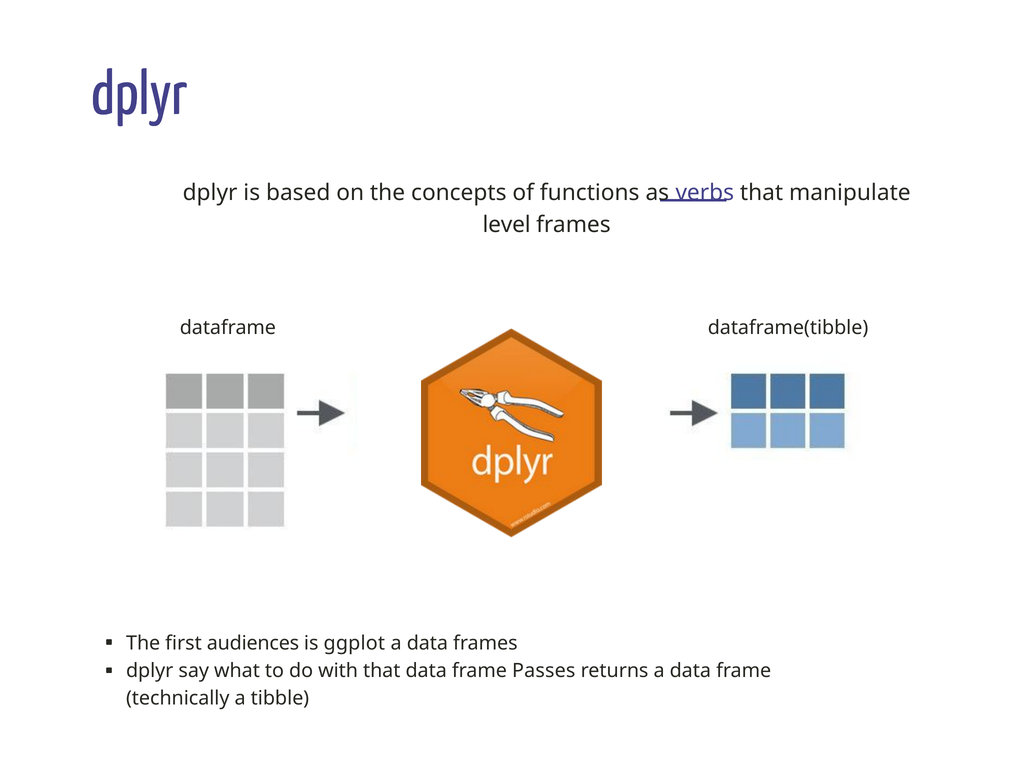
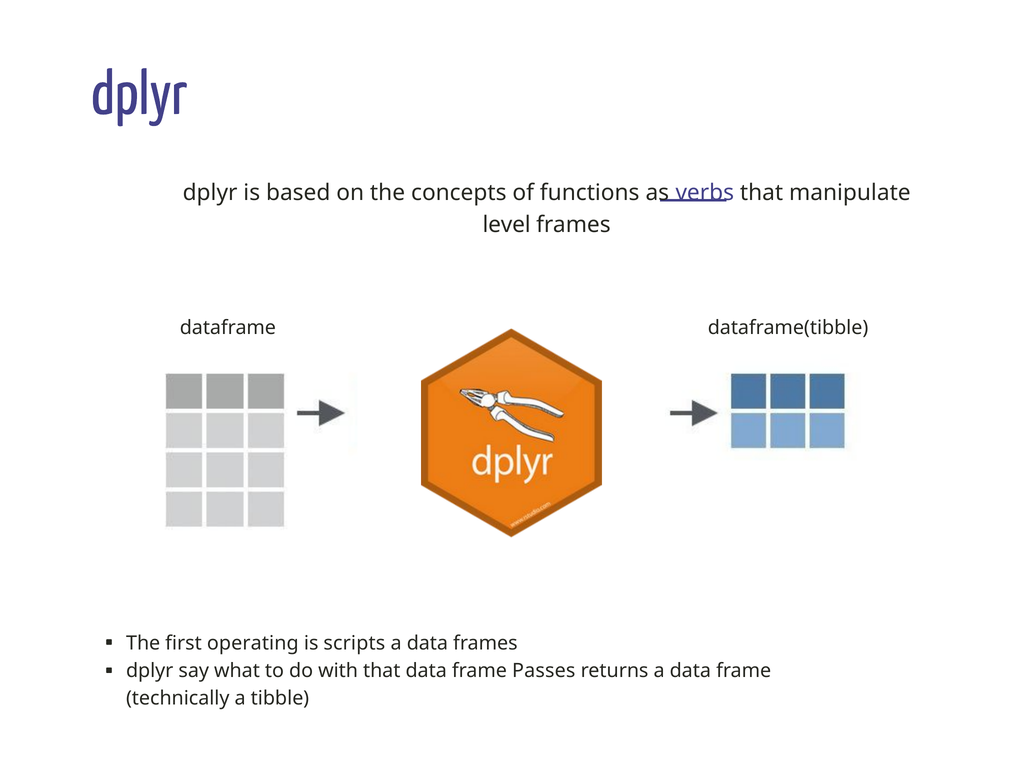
audiences: audiences -> operating
ggplot: ggplot -> scripts
